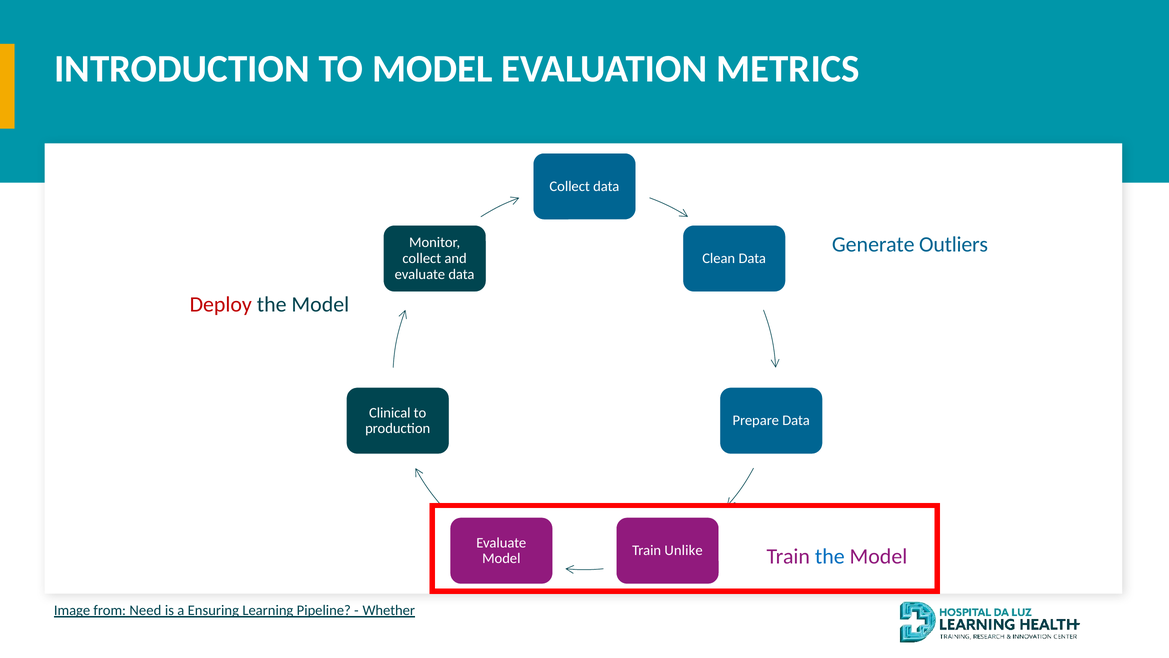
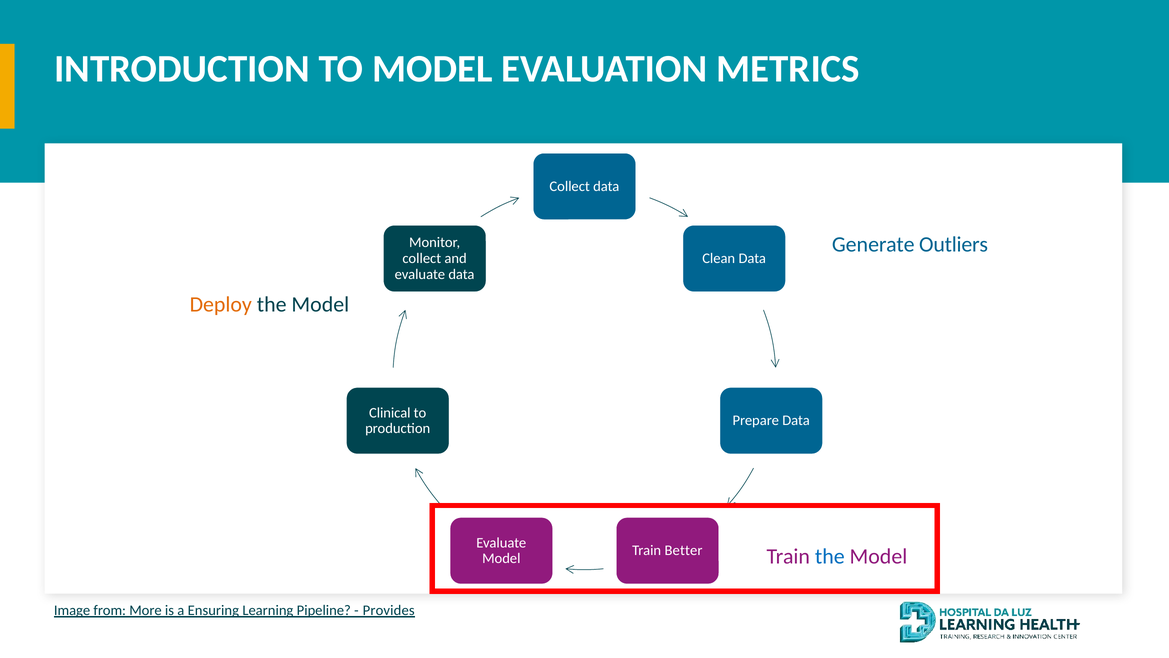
Deploy colour: red -> orange
Unlike: Unlike -> Better
Need: Need -> More
Whether: Whether -> Provides
